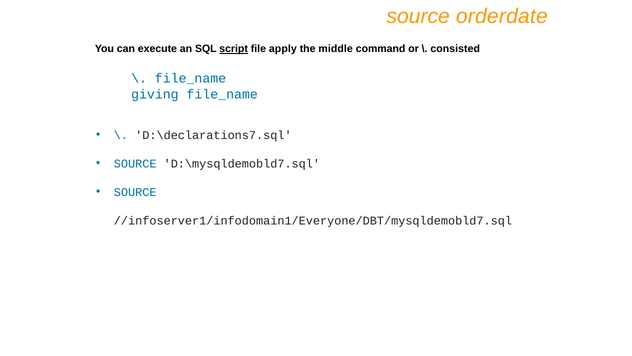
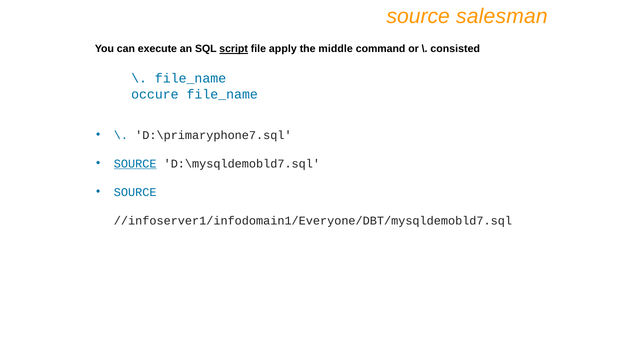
orderdate: orderdate -> salesman
giving: giving -> occure
D:\declarations7.sql: D:\declarations7.sql -> D:\primaryphone7.sql
SOURCE at (135, 163) underline: none -> present
